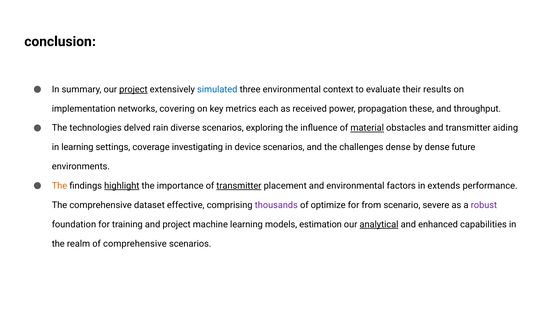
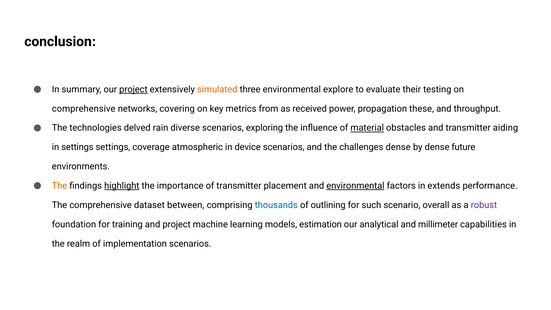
simulated colour: blue -> orange
context: context -> explore
results: results -> testing
implementation at (84, 109): implementation -> comprehensive
each: each -> from
in learning: learning -> settings
investigating: investigating -> atmospheric
transmitter at (239, 186) underline: present -> none
environmental at (355, 186) underline: none -> present
effective: effective -> between
thousands colour: purple -> blue
optimize: optimize -> outlining
from: from -> such
severe: severe -> overall
analytical underline: present -> none
enhanced: enhanced -> millimeter
of comprehensive: comprehensive -> implementation
